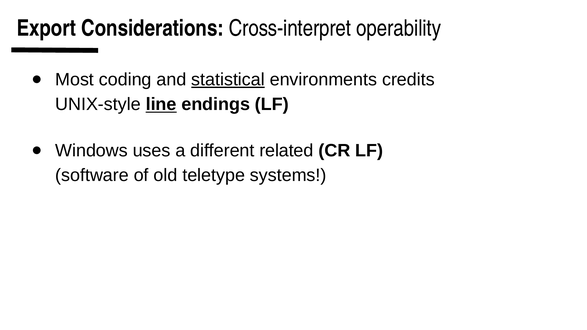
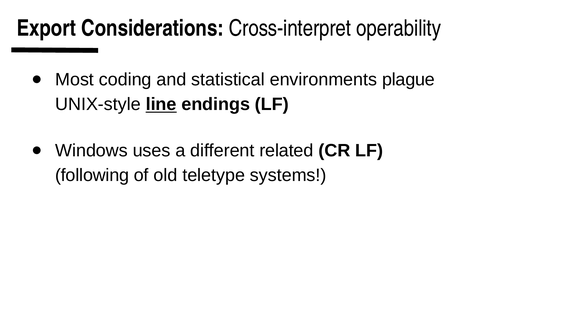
statistical underline: present -> none
credits: credits -> plague
software: software -> following
